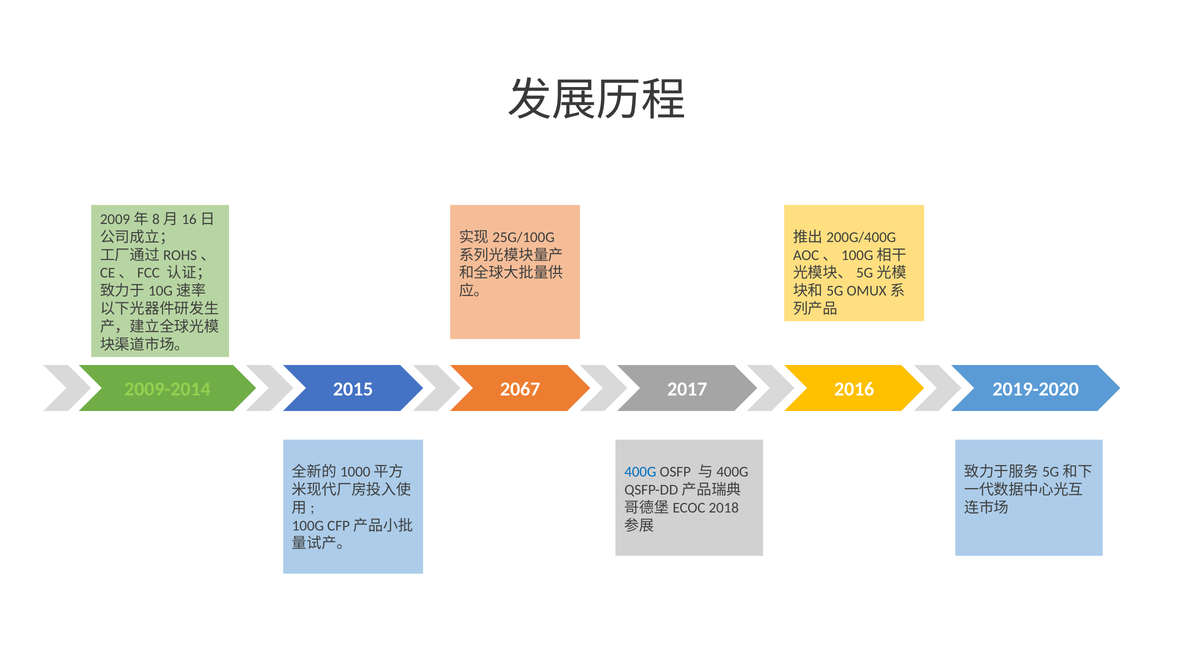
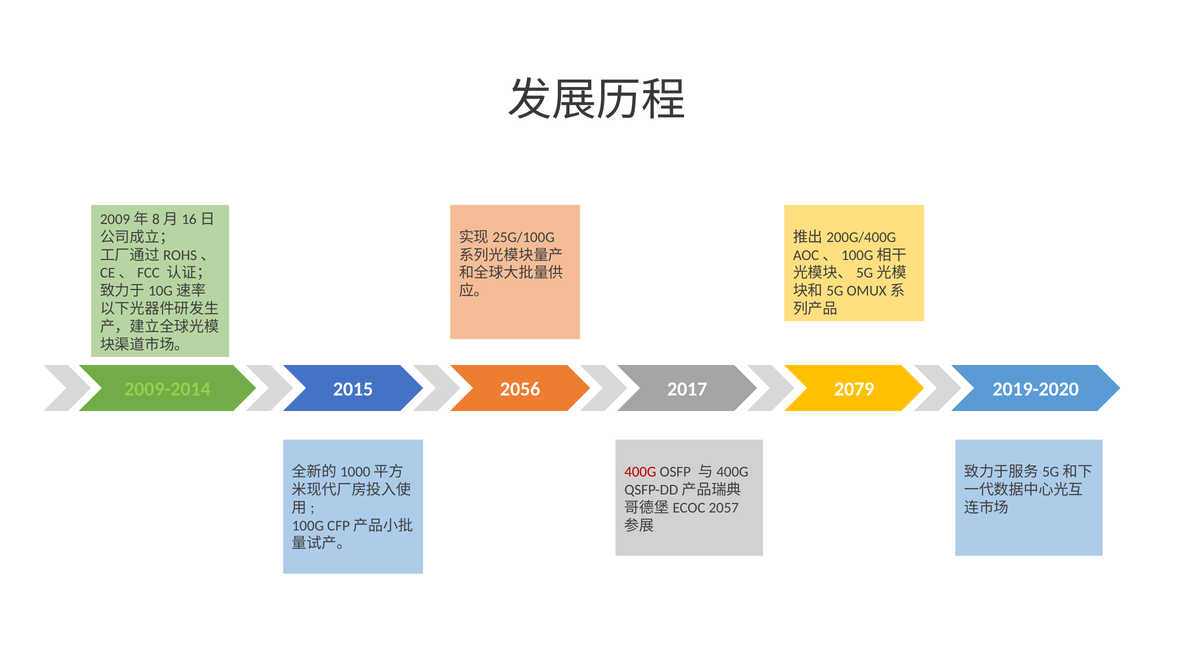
2067: 2067 -> 2056
2016: 2016 -> 2079
400G colour: blue -> red
2018: 2018 -> 2057
